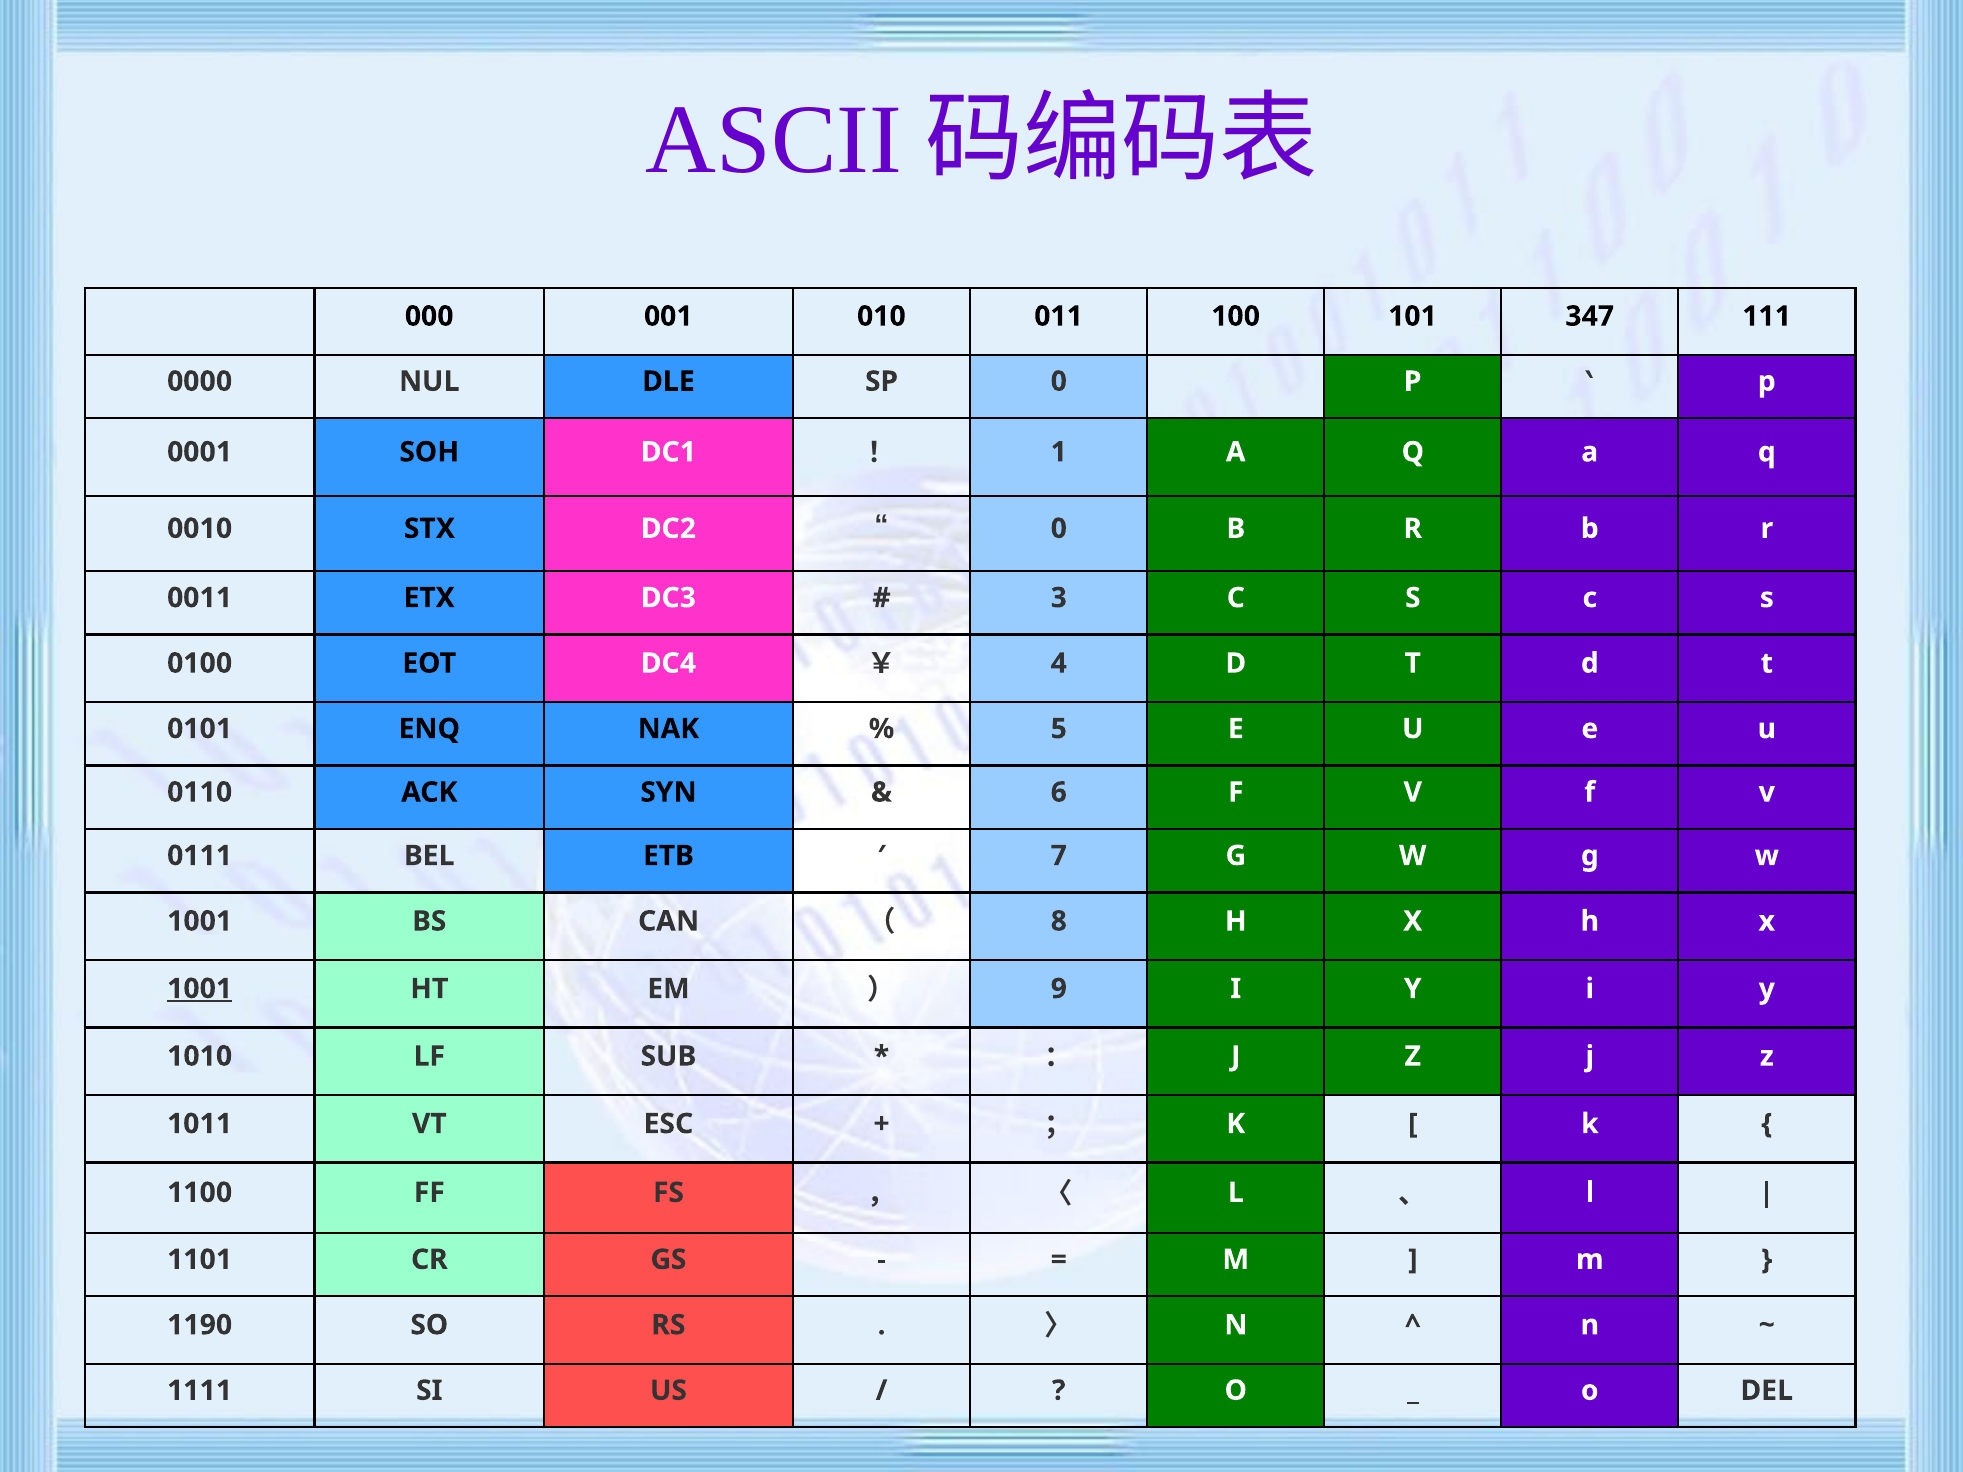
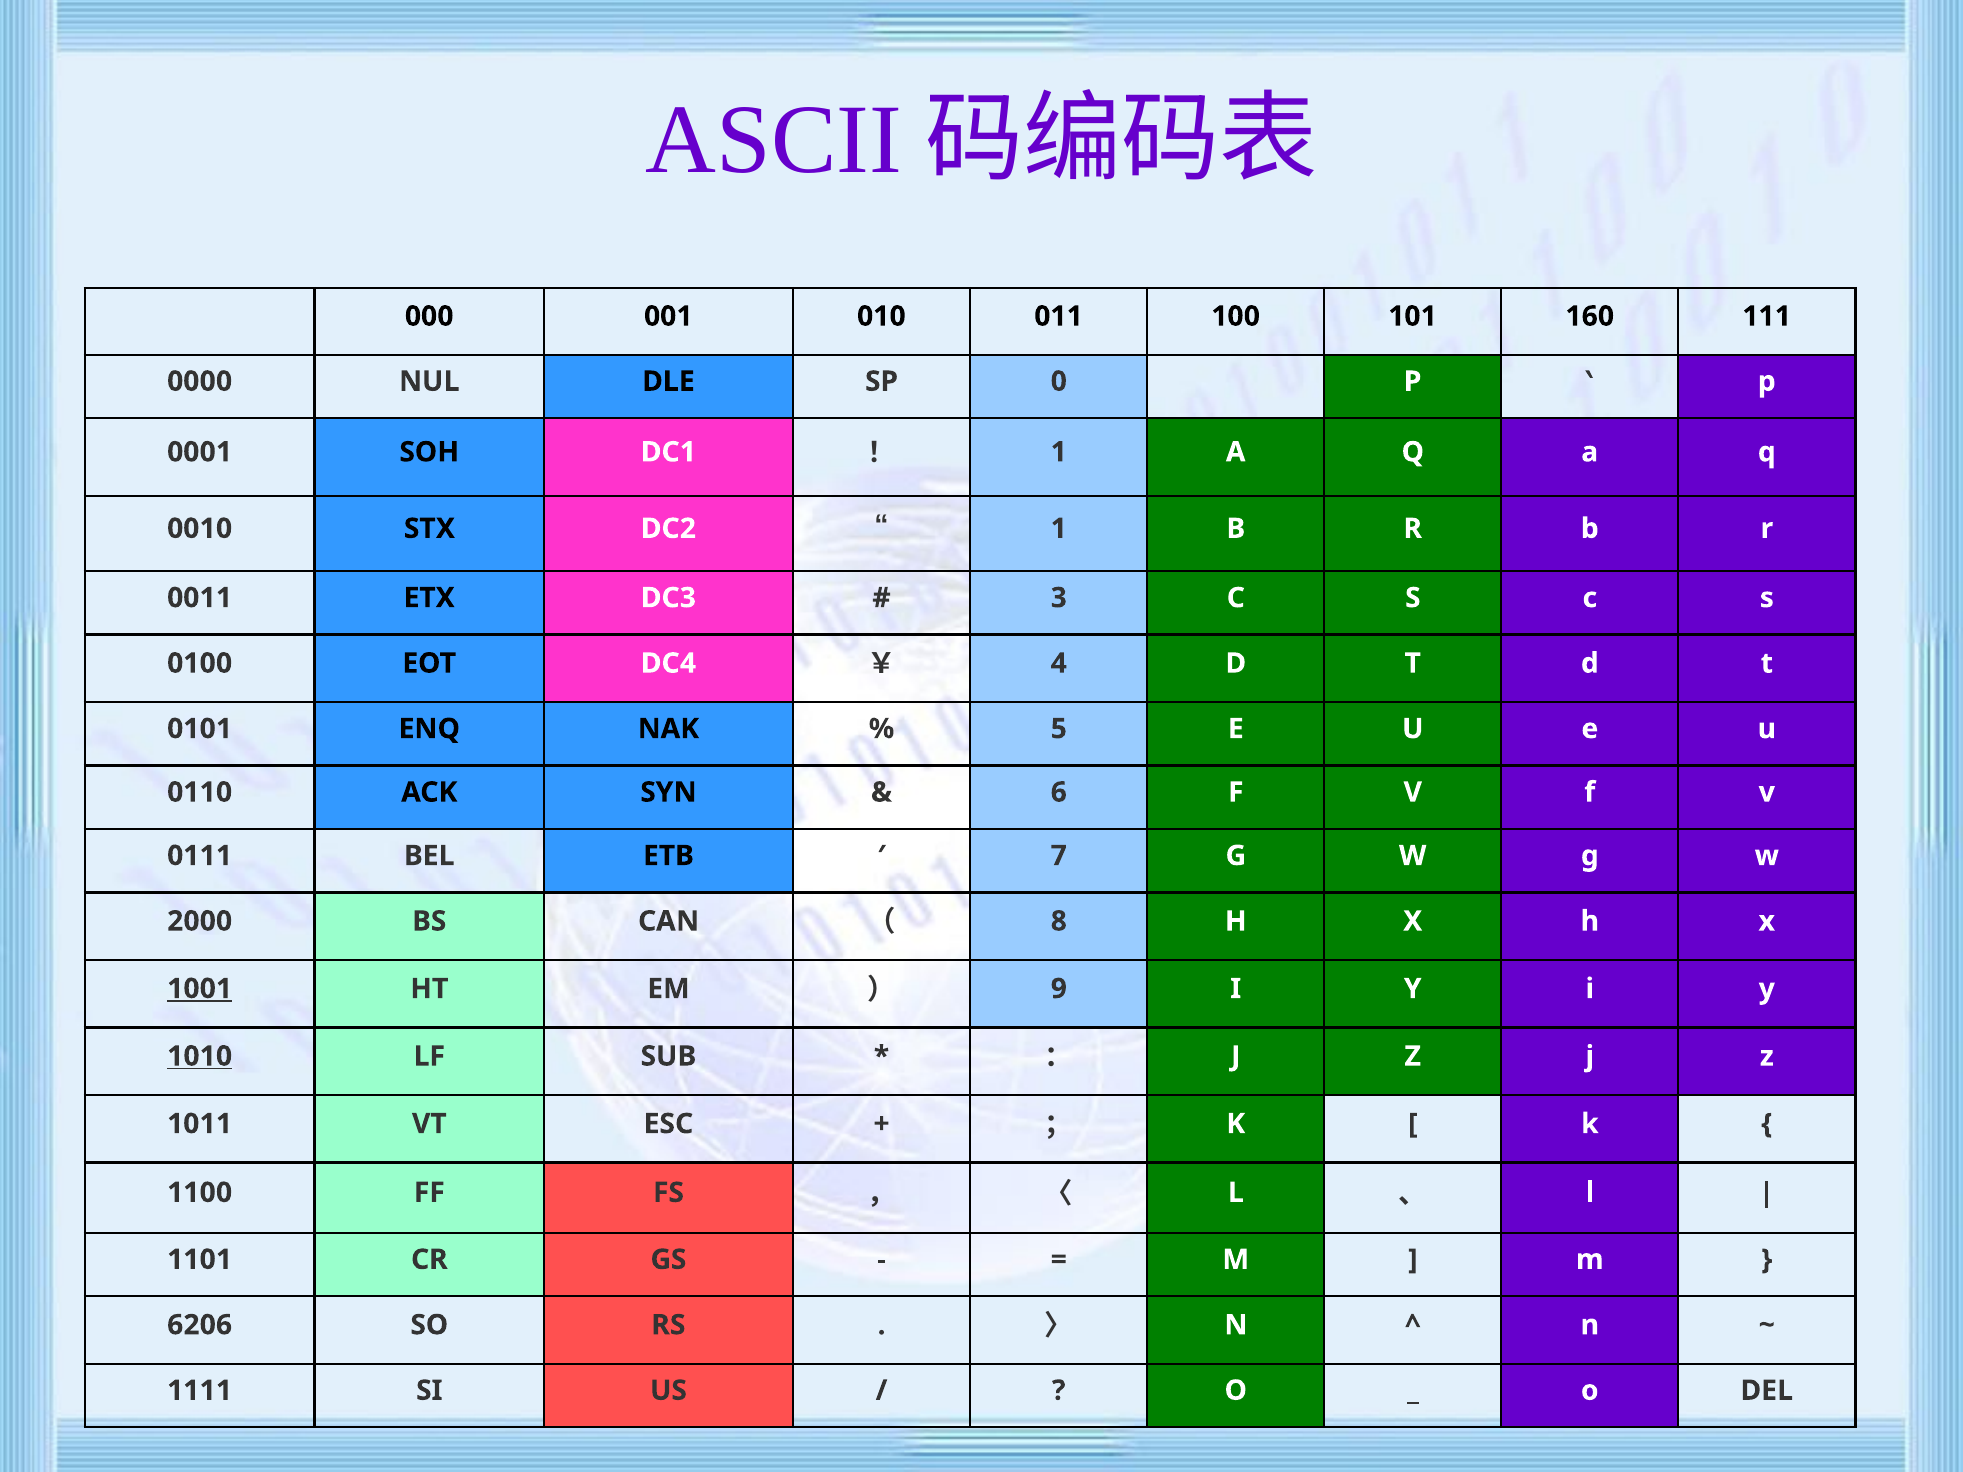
347: 347 -> 160
0 at (1059, 529): 0 -> 1
1001 at (200, 921): 1001 -> 2000
1010 underline: none -> present
1190: 1190 -> 6206
